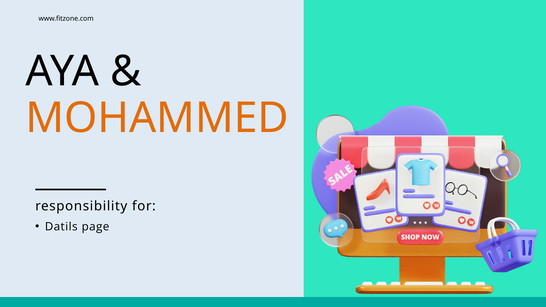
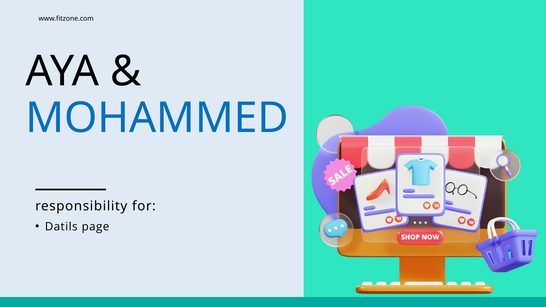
MOHAMMED colour: orange -> blue
